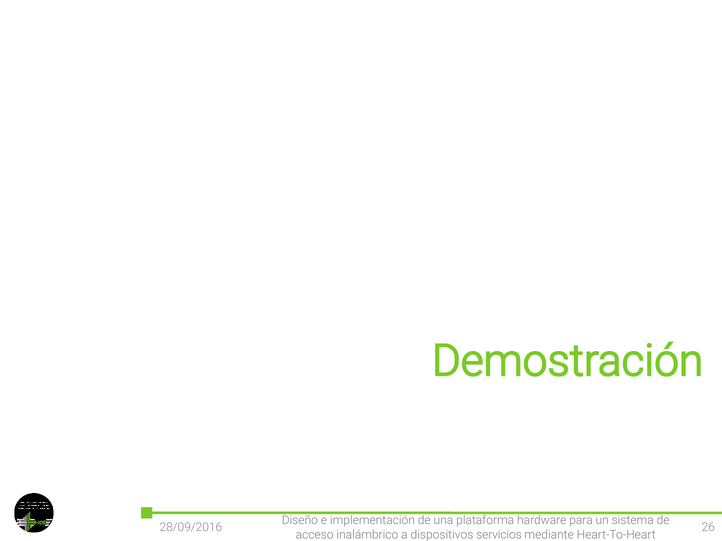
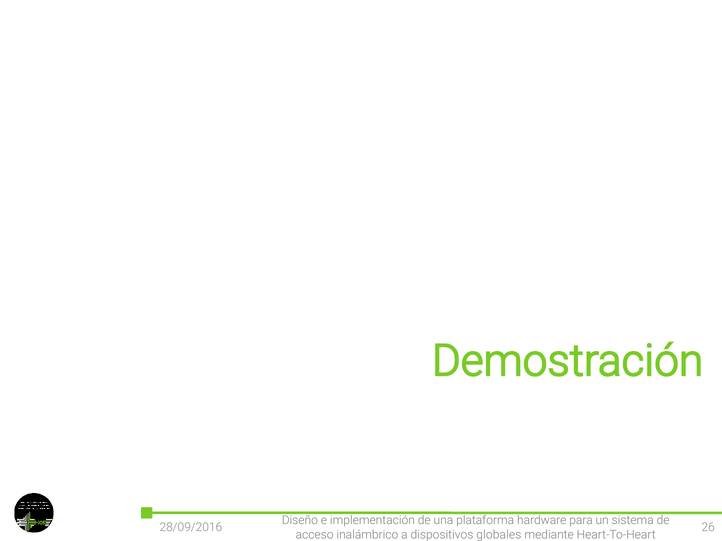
servicios: servicios -> globales
